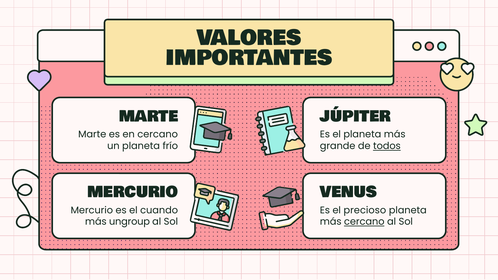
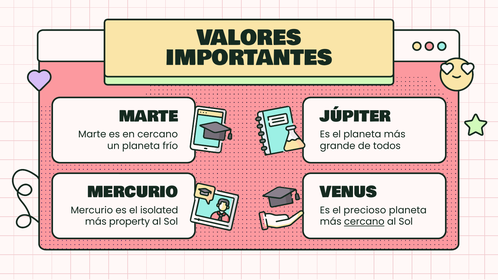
todos underline: present -> none
cuando: cuando -> isolated
ungroup: ungroup -> property
